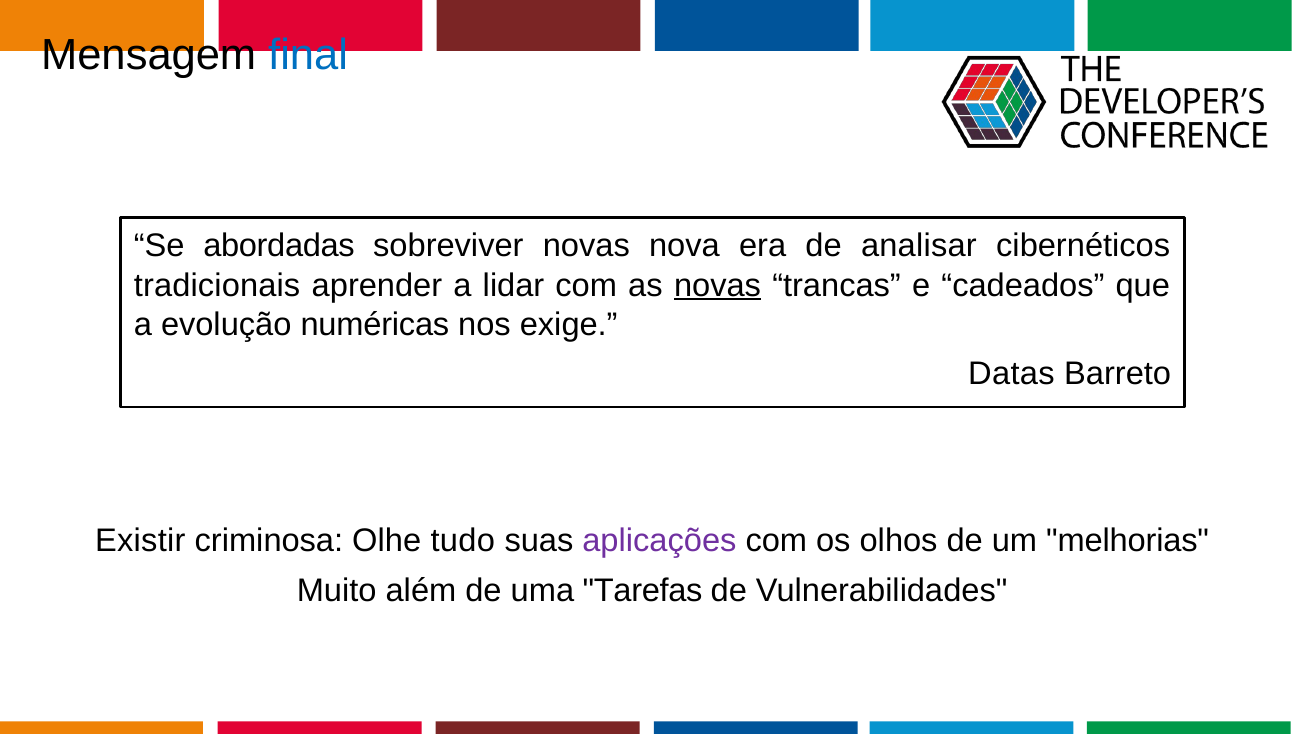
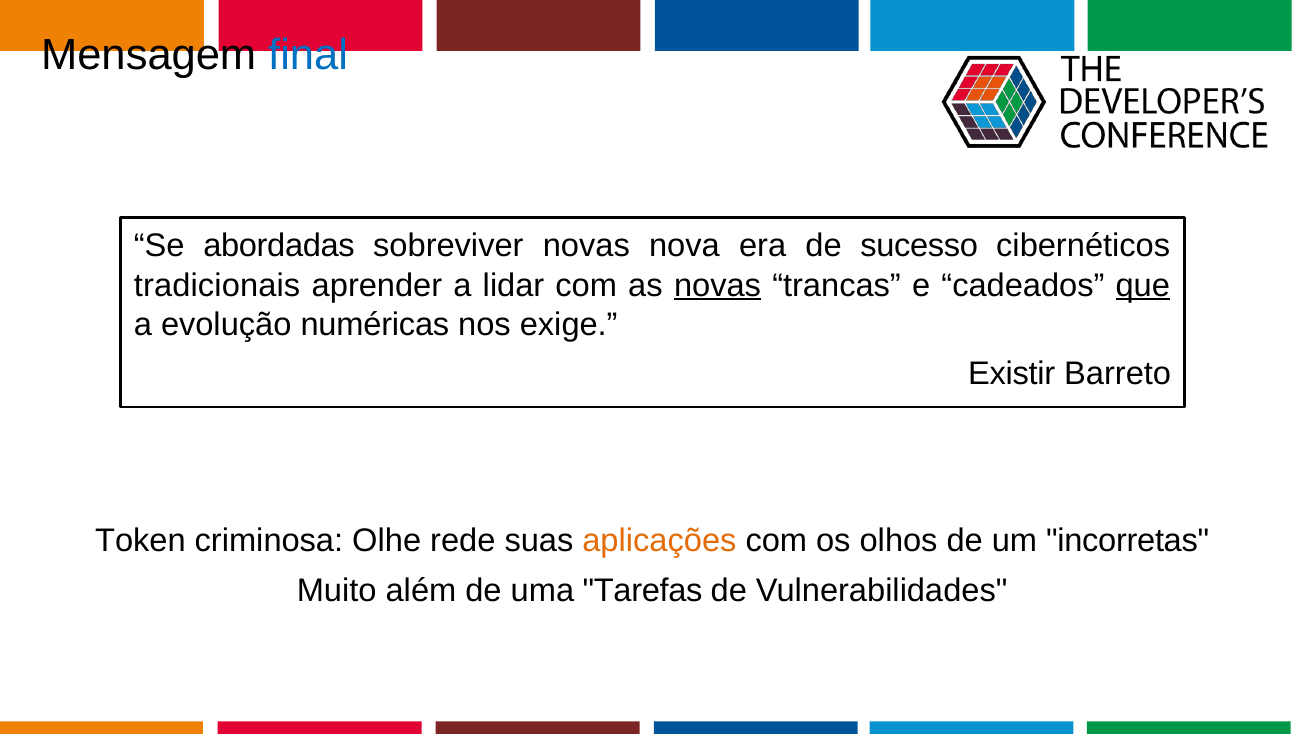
analisar: analisar -> sucesso
que underline: none -> present
Datas: Datas -> Existir
Existir: Existir -> Token
tudo: tudo -> rede
aplicações colour: purple -> orange
melhorias: melhorias -> incorretas
